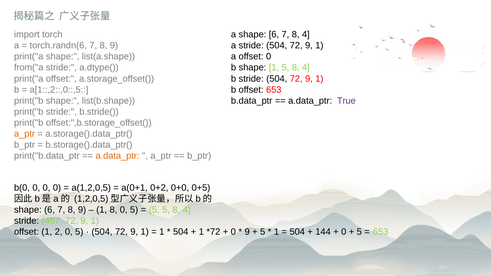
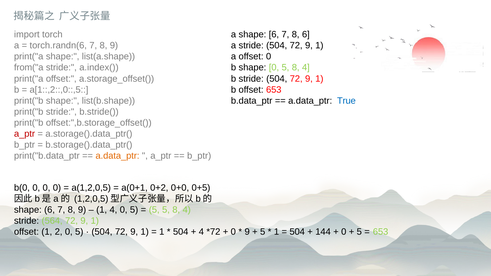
7 8 4: 4 -> 6
a.dtype(: a.dtype( -> a.index(
shape 1: 1 -> 0
True colour: purple -> blue
a_ptr at (25, 134) colour: orange -> red
1 8: 8 -> 4
457: 457 -> 564
1 at (201, 232): 1 -> 4
